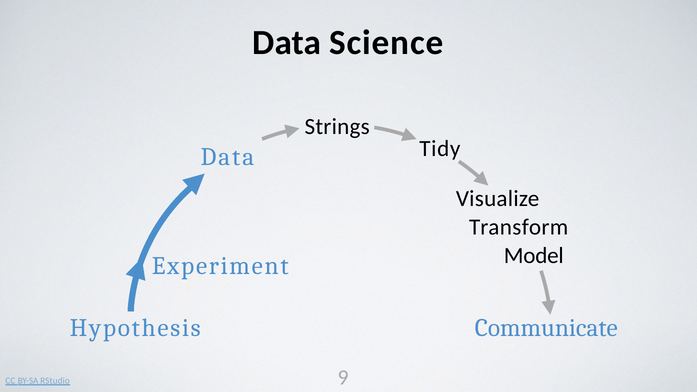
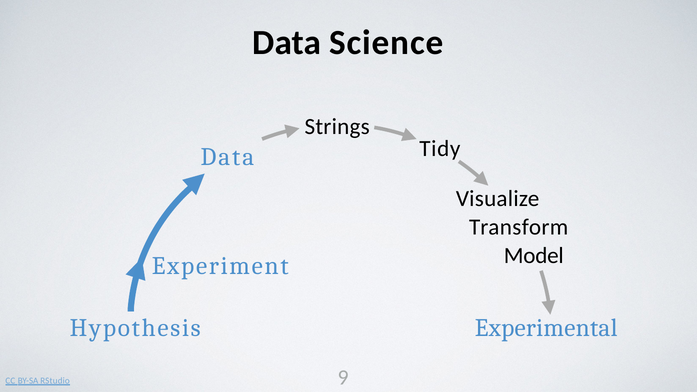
Communicate: Communicate -> Experimental
